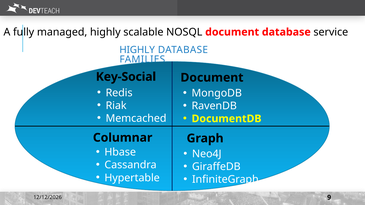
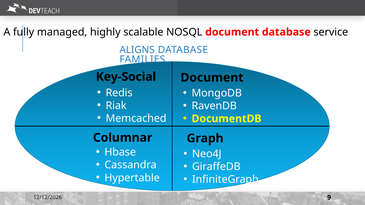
HIGHLY at (137, 50): HIGHLY -> ALIGNS
